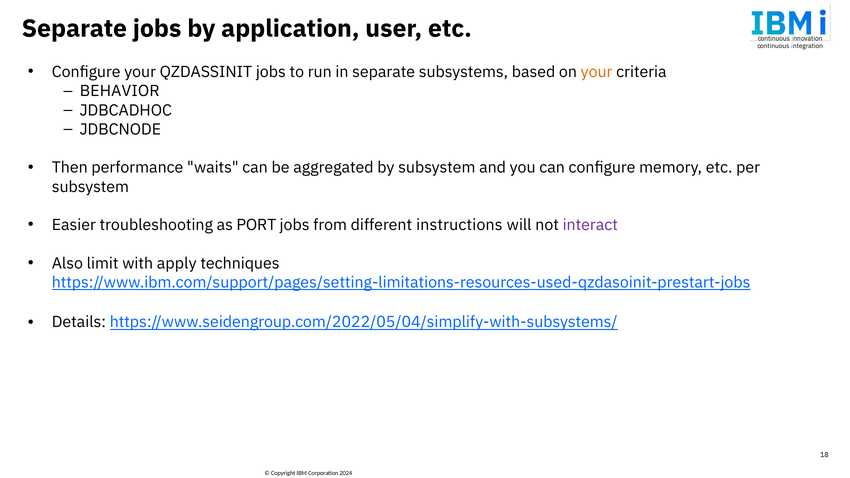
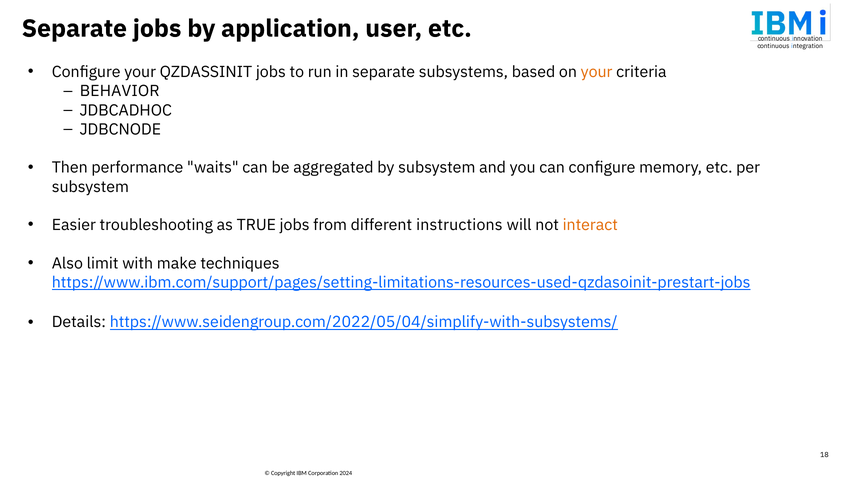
PORT: PORT -> TRUE
interact colour: purple -> orange
apply: apply -> make
